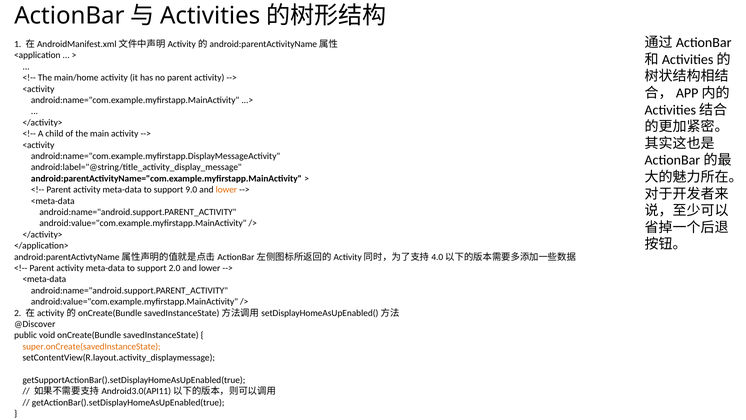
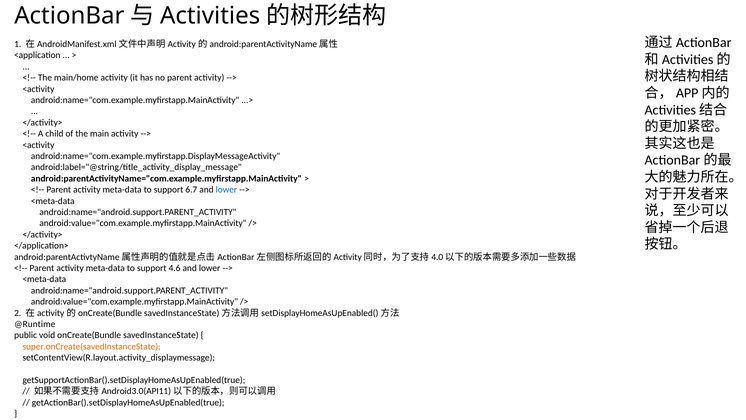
9.0: 9.0 -> 6.7
lower at (226, 190) colour: orange -> blue
2.0: 2.0 -> 4.6
@Discover: @Discover -> @Runtime
